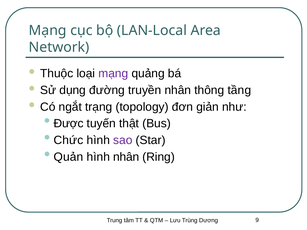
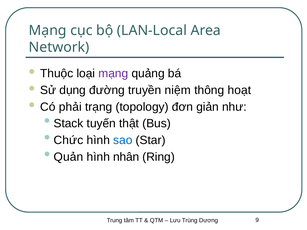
truyền nhân: nhân -> niệm
tầng: tầng -> hoạt
ngắt: ngắt -> phải
Được: Được -> Stack
sao colour: purple -> blue
